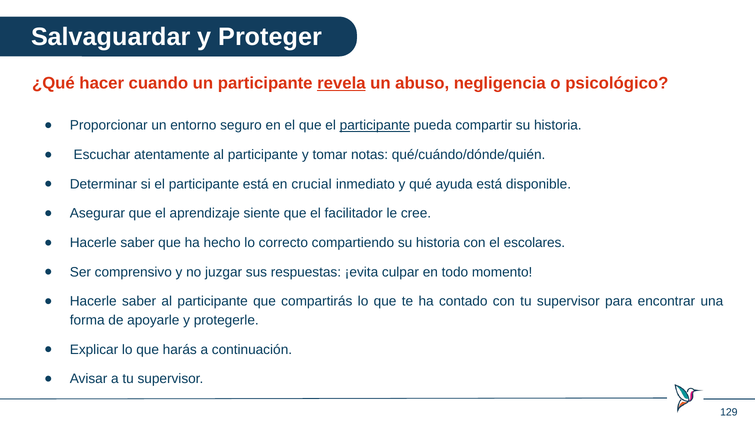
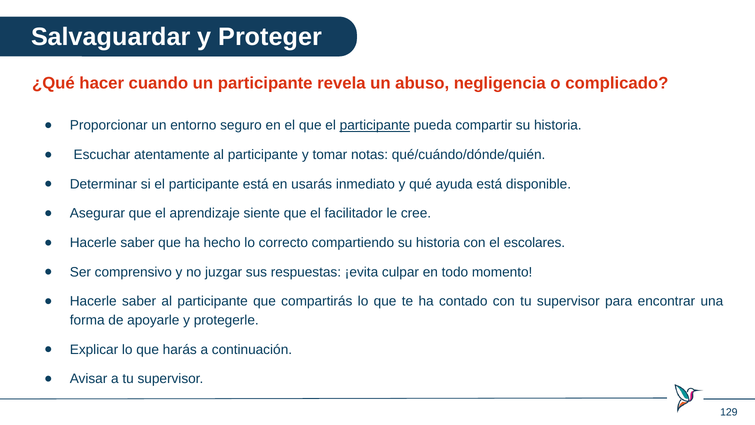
revela underline: present -> none
psicológico: psicológico -> complicado
crucial: crucial -> usarás
